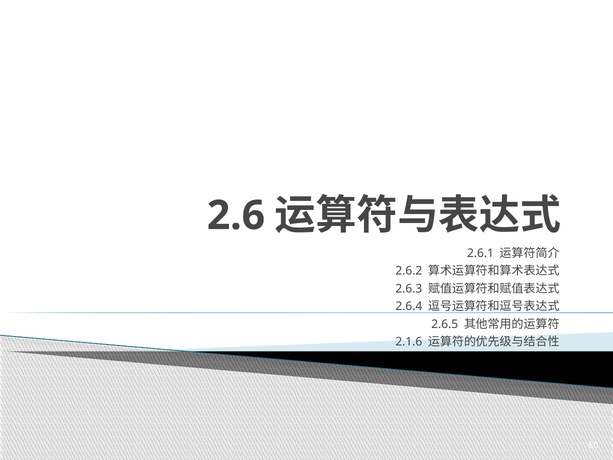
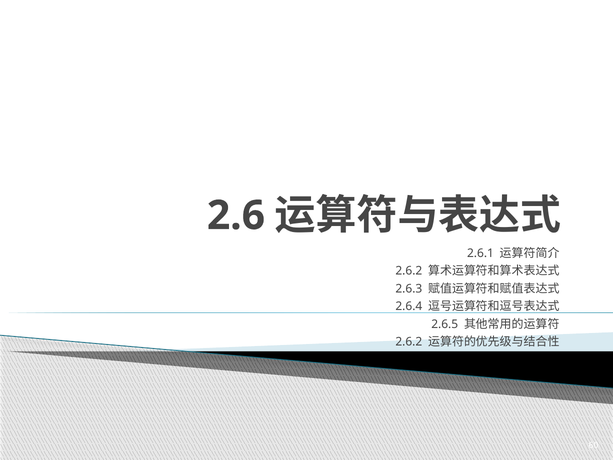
2.1.6 at (409, 342): 2.1.6 -> 2.6.2
